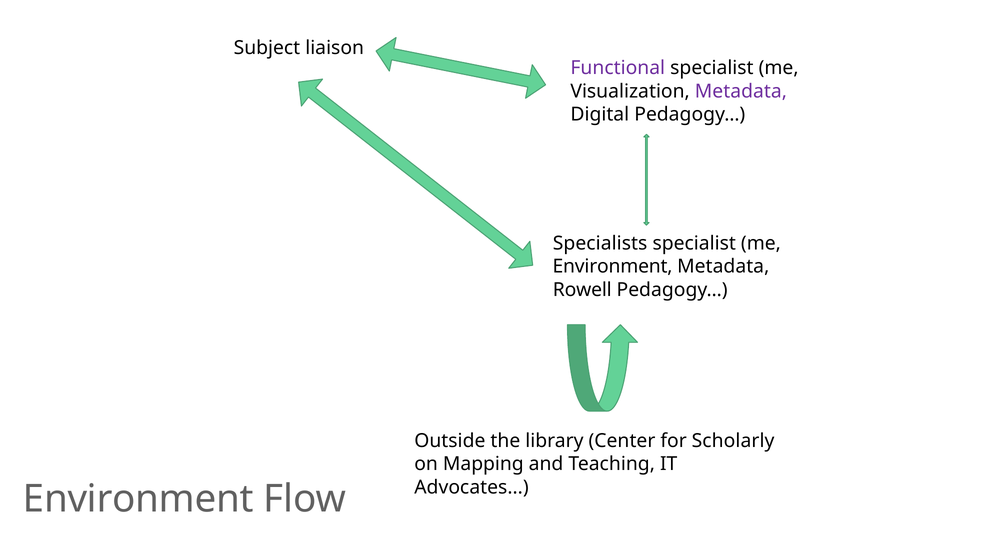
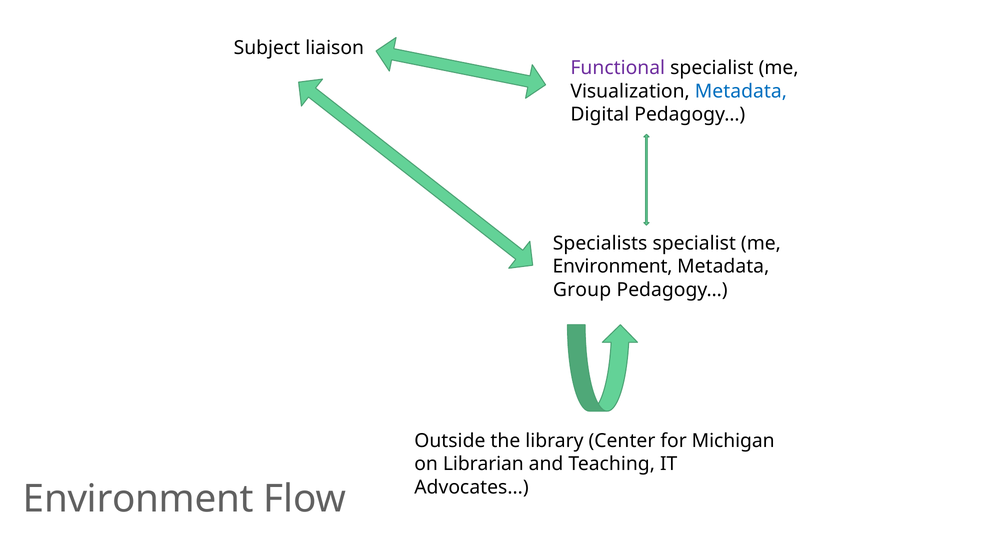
Metadata at (741, 91) colour: purple -> blue
Rowell: Rowell -> Group
Scholarly: Scholarly -> Michigan
Mapping: Mapping -> Librarian
